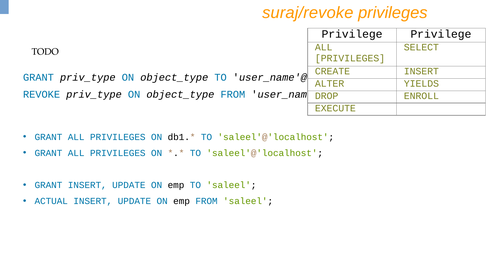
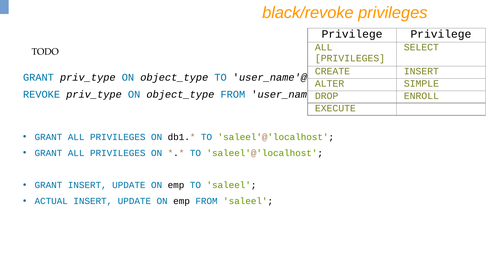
suraj/revoke: suraj/revoke -> black/revoke
YIELDS: YIELDS -> SIMPLE
